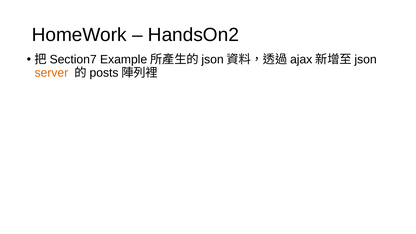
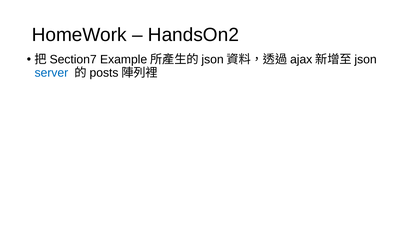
server colour: orange -> blue
